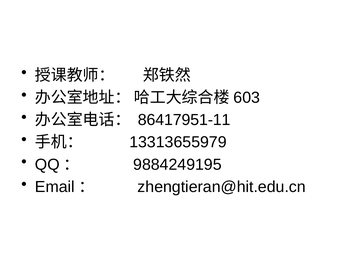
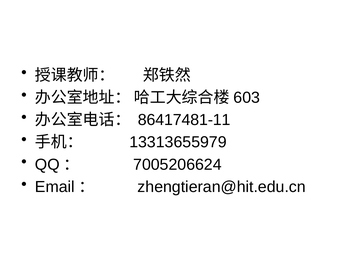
86417951-11: 86417951-11 -> 86417481-11
9884249195: 9884249195 -> 7005206624
